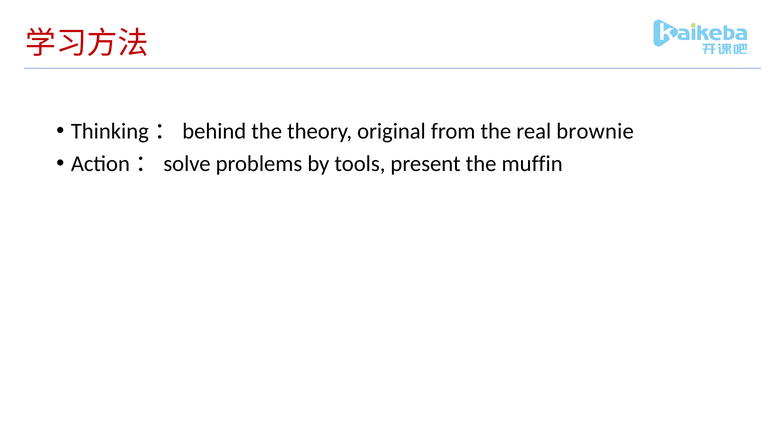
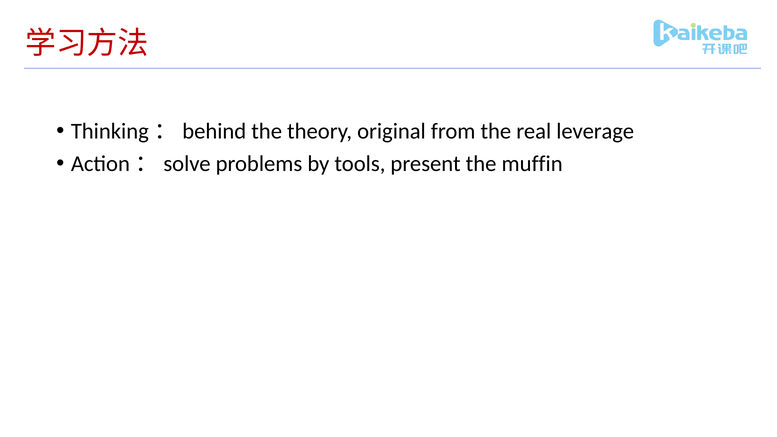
brownie: brownie -> leverage
